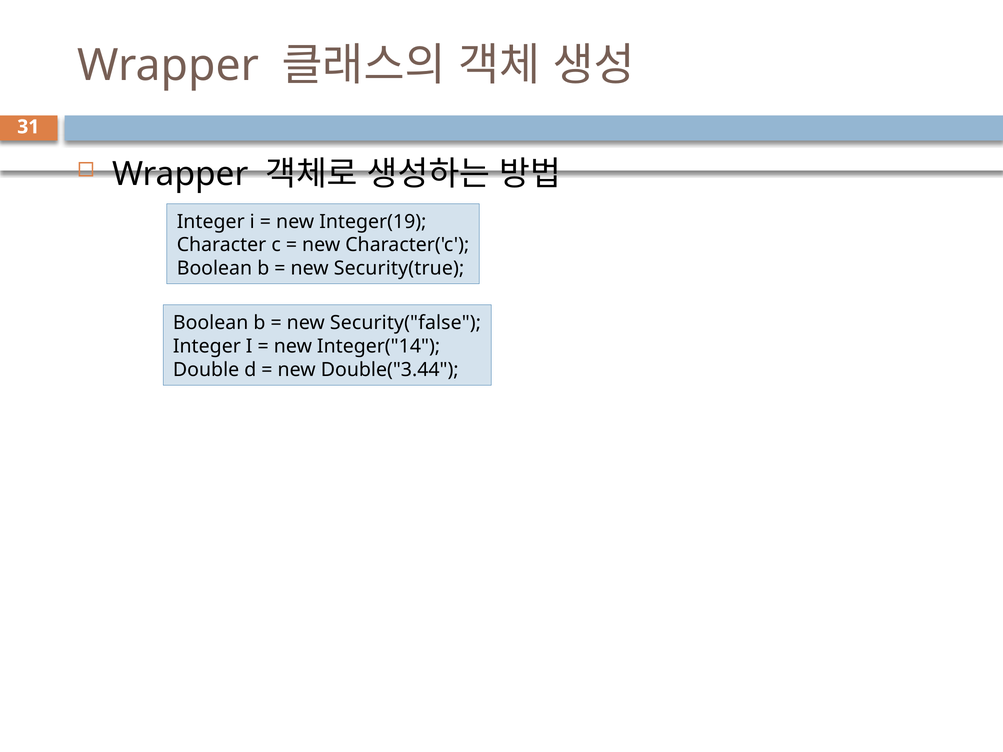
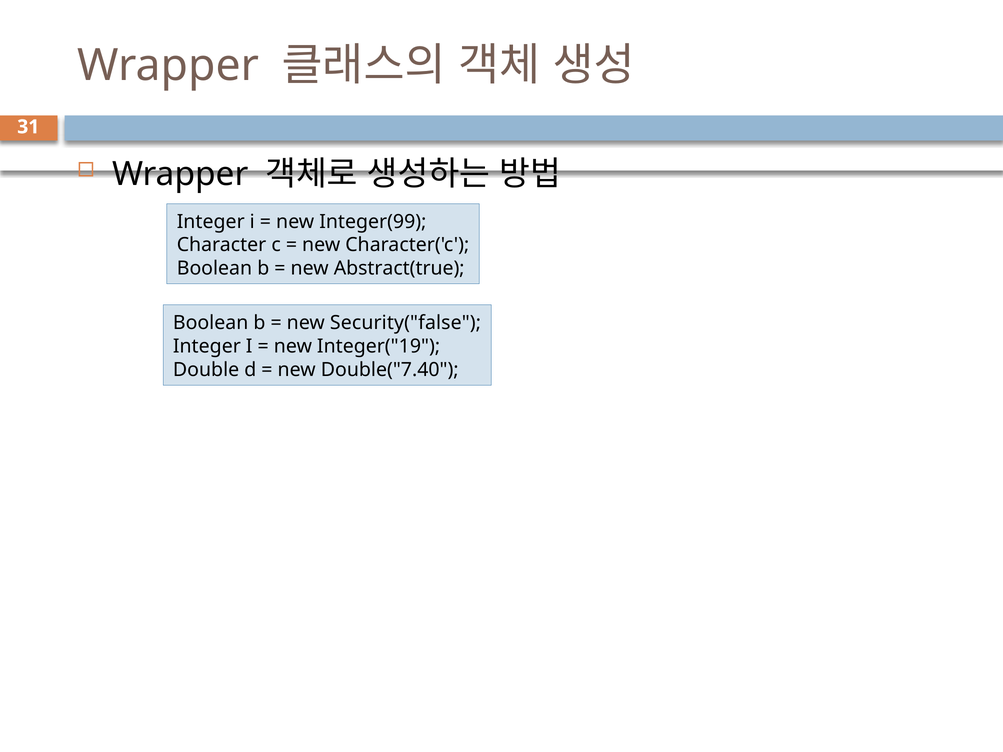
Integer(19: Integer(19 -> Integer(99
Security(true: Security(true -> Abstract(true
Integer("14: Integer("14 -> Integer("19
Double("3.44: Double("3.44 -> Double("7.40
